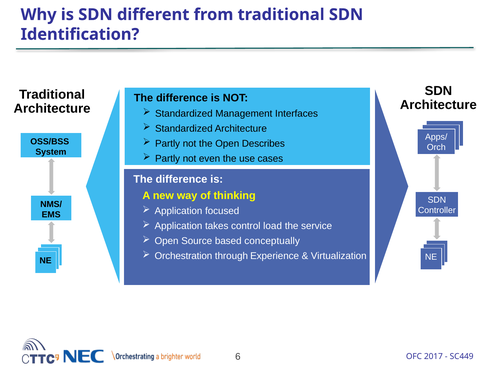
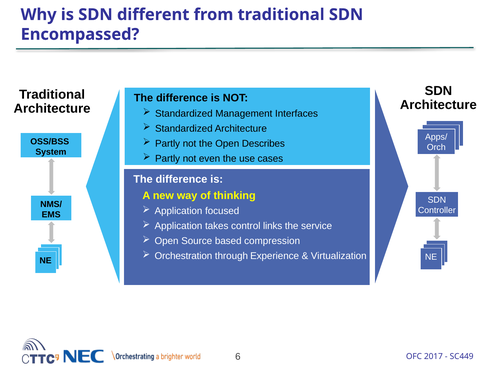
Identification: Identification -> Encompassed
load: load -> links
conceptually: conceptually -> compression
